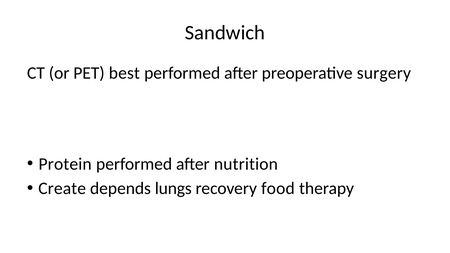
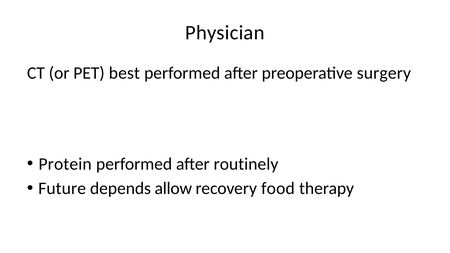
Sandwich: Sandwich -> Physician
nutrition: nutrition -> routinely
Create: Create -> Future
lungs: lungs -> allow
